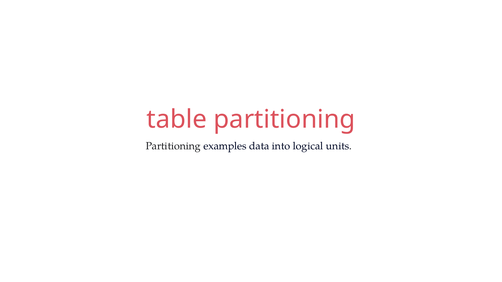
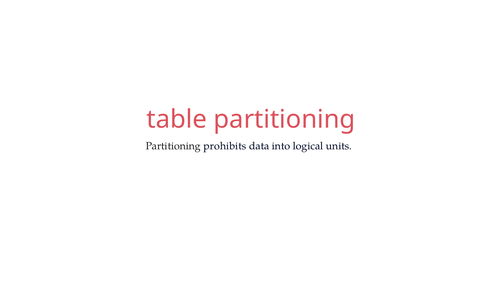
examples: examples -> prohibits
